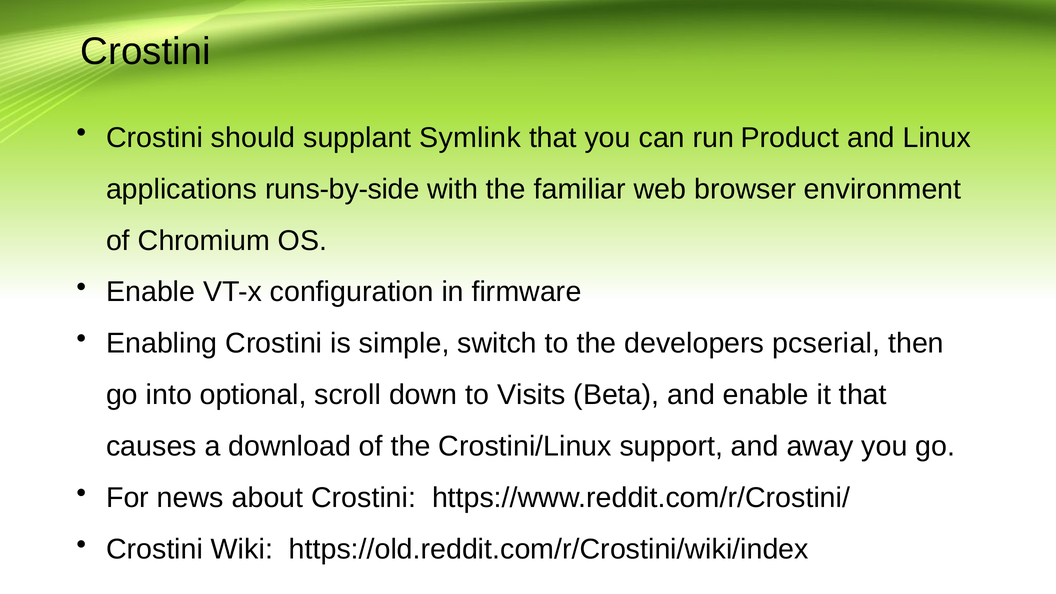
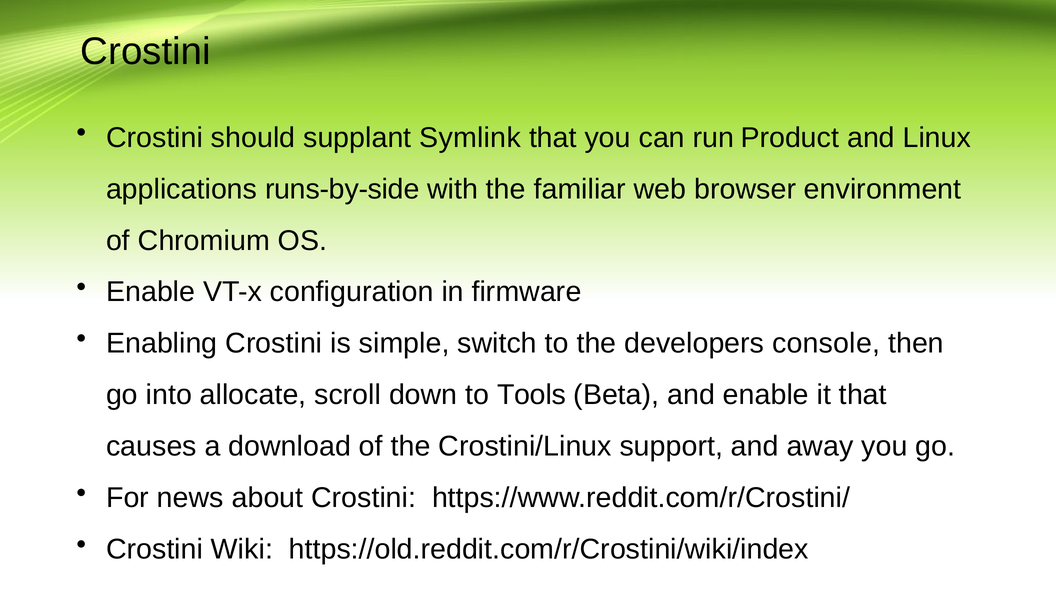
pcserial: pcserial -> console
optional: optional -> allocate
Visits: Visits -> Tools
